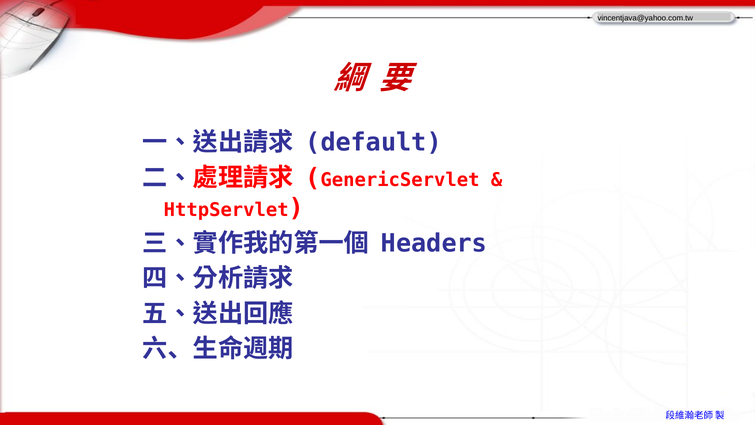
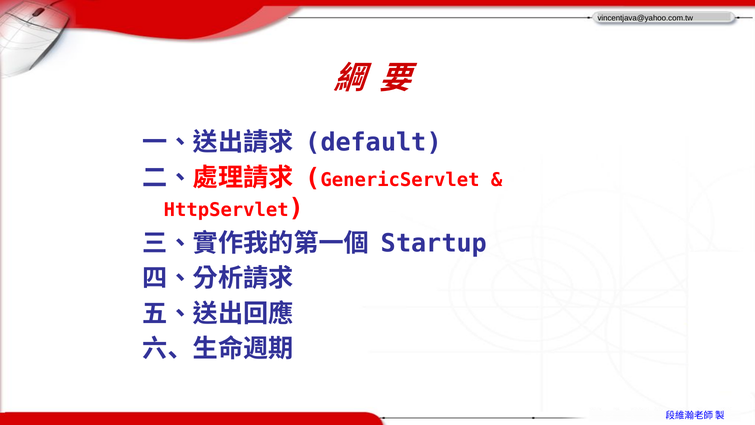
Headers: Headers -> Startup
